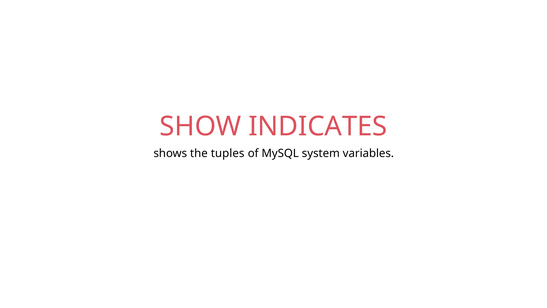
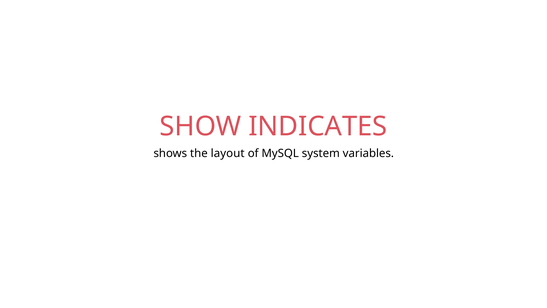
tuples: tuples -> layout
